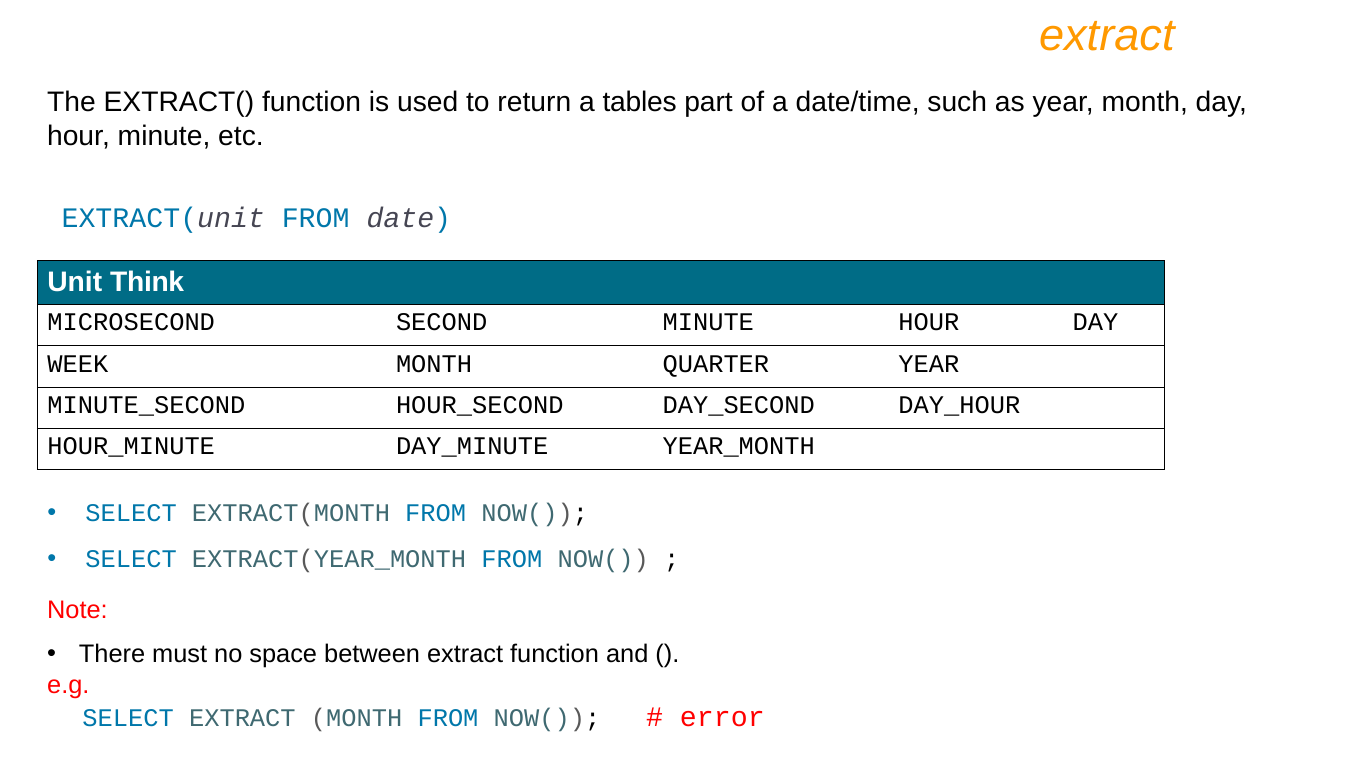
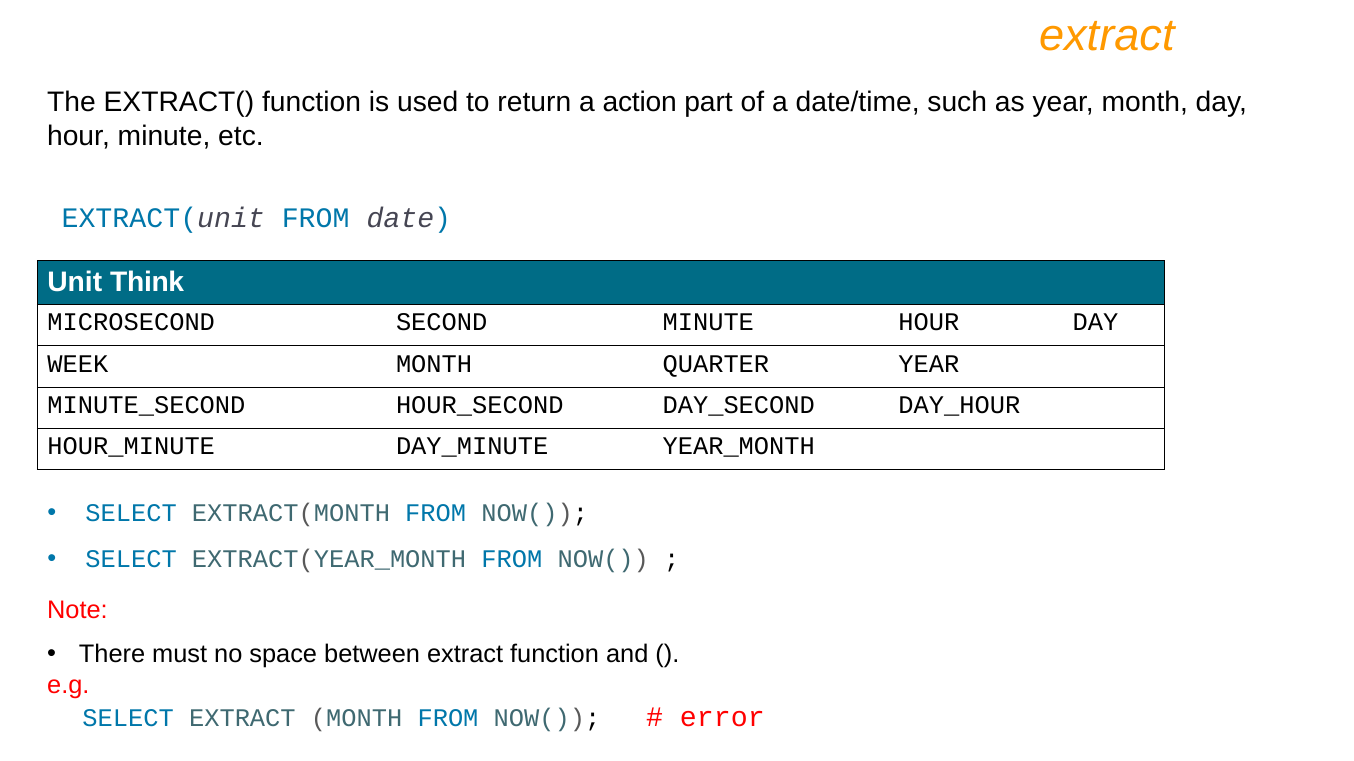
tables: tables -> action
